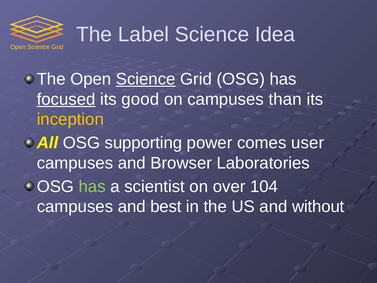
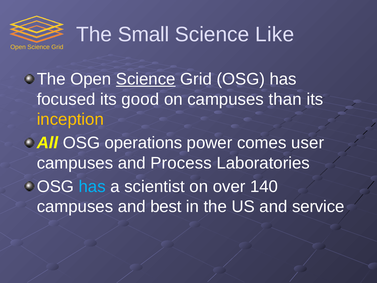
Label: Label -> Small
Idea: Idea -> Like
focused underline: present -> none
supporting: supporting -> operations
Browser: Browser -> Process
has at (92, 186) colour: light green -> light blue
104: 104 -> 140
without: without -> service
